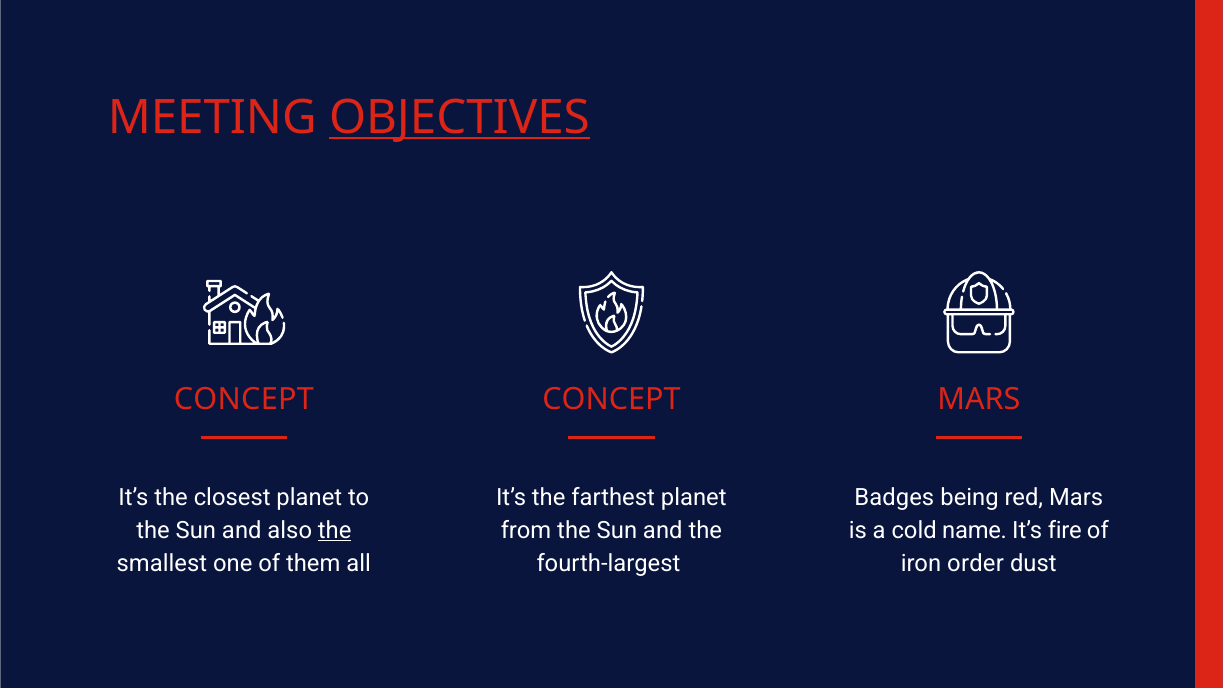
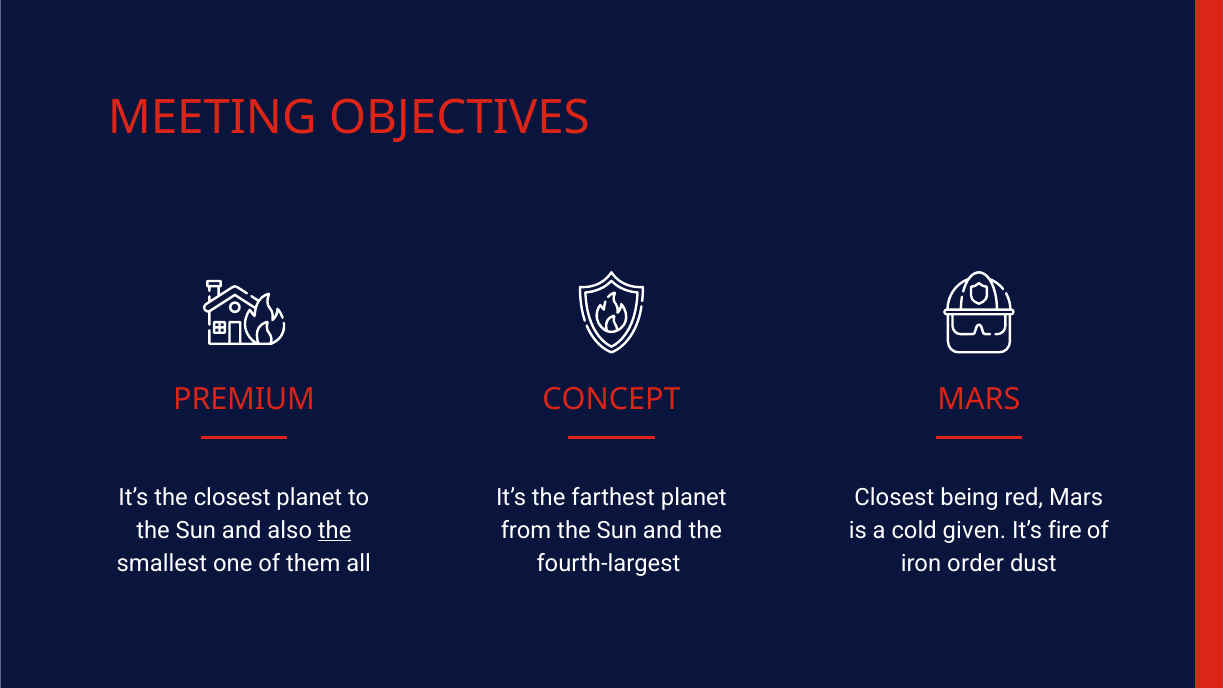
OBJECTIVES underline: present -> none
CONCEPT at (244, 399): CONCEPT -> PREMIUM
Badges at (894, 498): Badges -> Closest
name: name -> given
